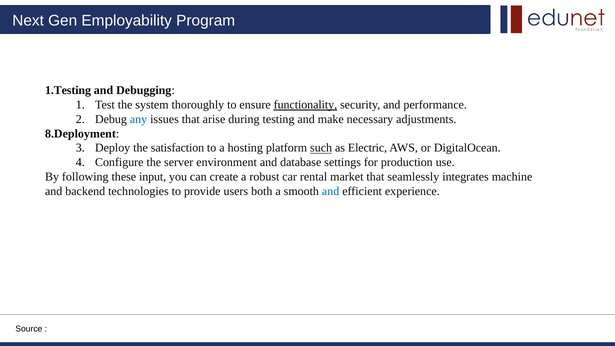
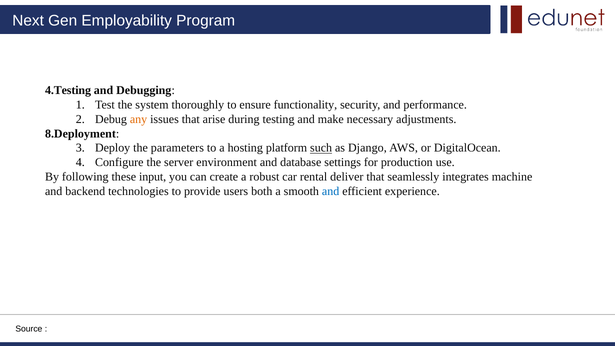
1.Testing: 1.Testing -> 4.Testing
functionality underline: present -> none
any colour: blue -> orange
satisfaction: satisfaction -> parameters
Electric: Electric -> Django
market: market -> deliver
